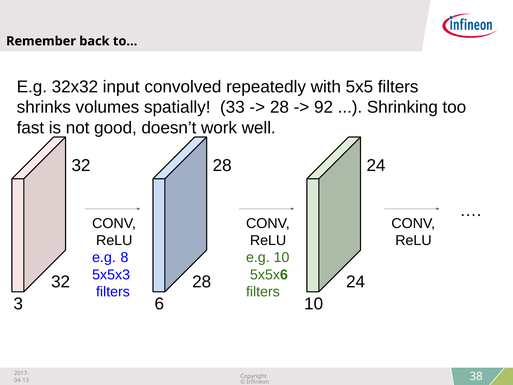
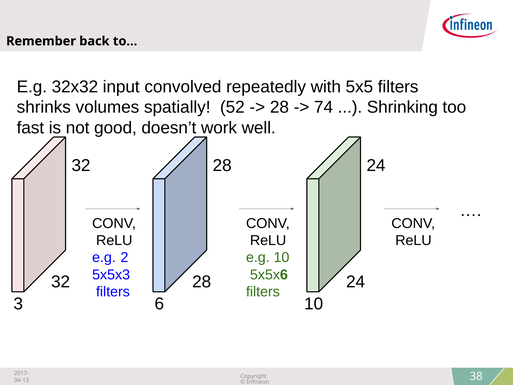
33: 33 -> 52
92: 92 -> 74
8: 8 -> 2
